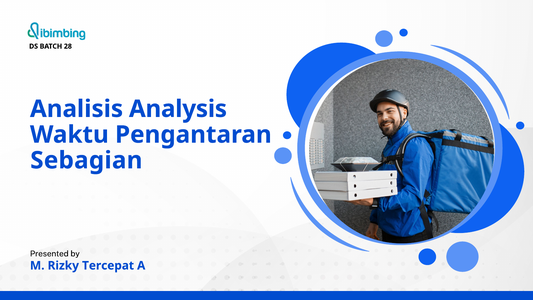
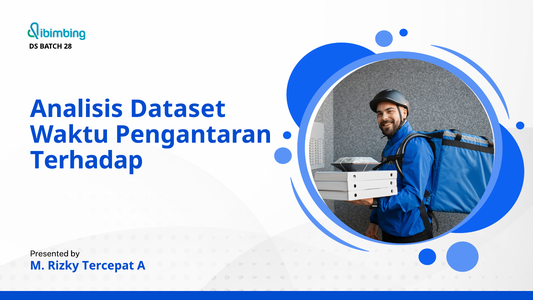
Analysis: Analysis -> Dataset
Sebagian: Sebagian -> Terhadap
